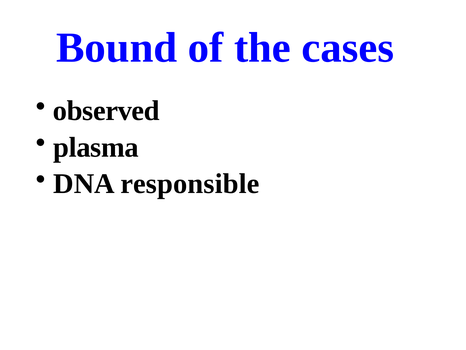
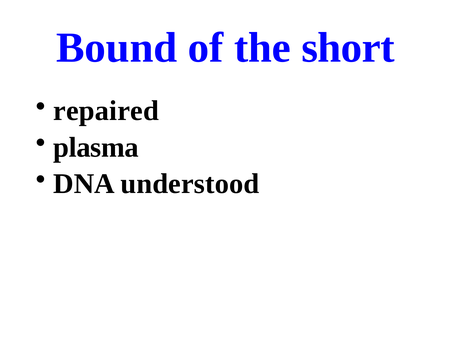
cases: cases -> short
observed: observed -> repaired
responsible: responsible -> understood
